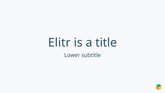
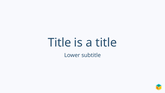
Elitr at (59, 43): Elitr -> Title
